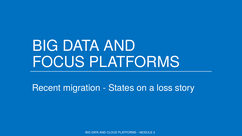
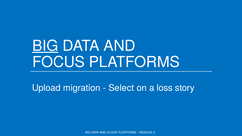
BIG at (45, 46) underline: none -> present
Recent: Recent -> Upload
States: States -> Select
